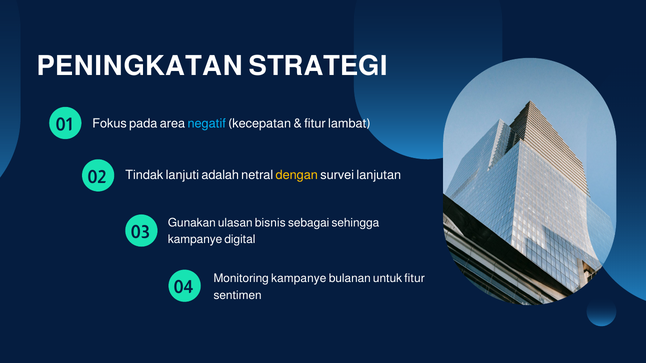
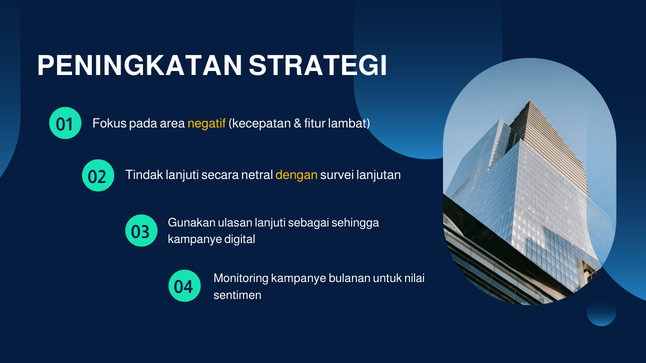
negatif colour: light blue -> yellow
adalah: adalah -> secara
ulasan bisnis: bisnis -> lanjuti
untuk fitur: fitur -> nilai
